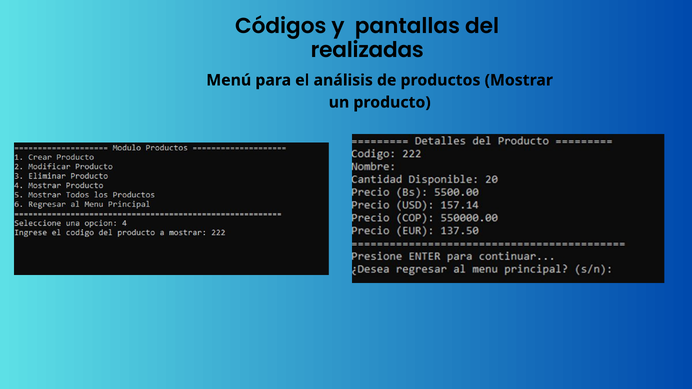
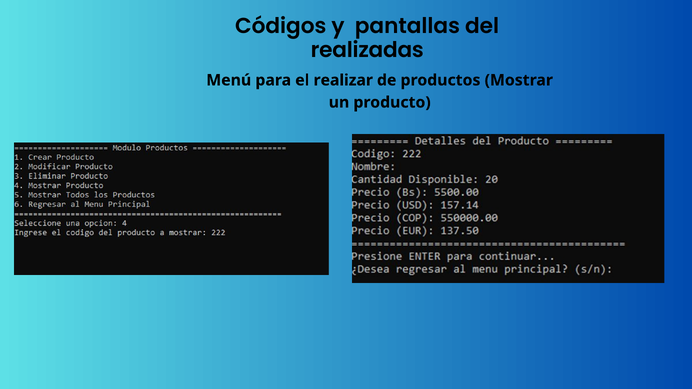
análisis: análisis -> realizar
